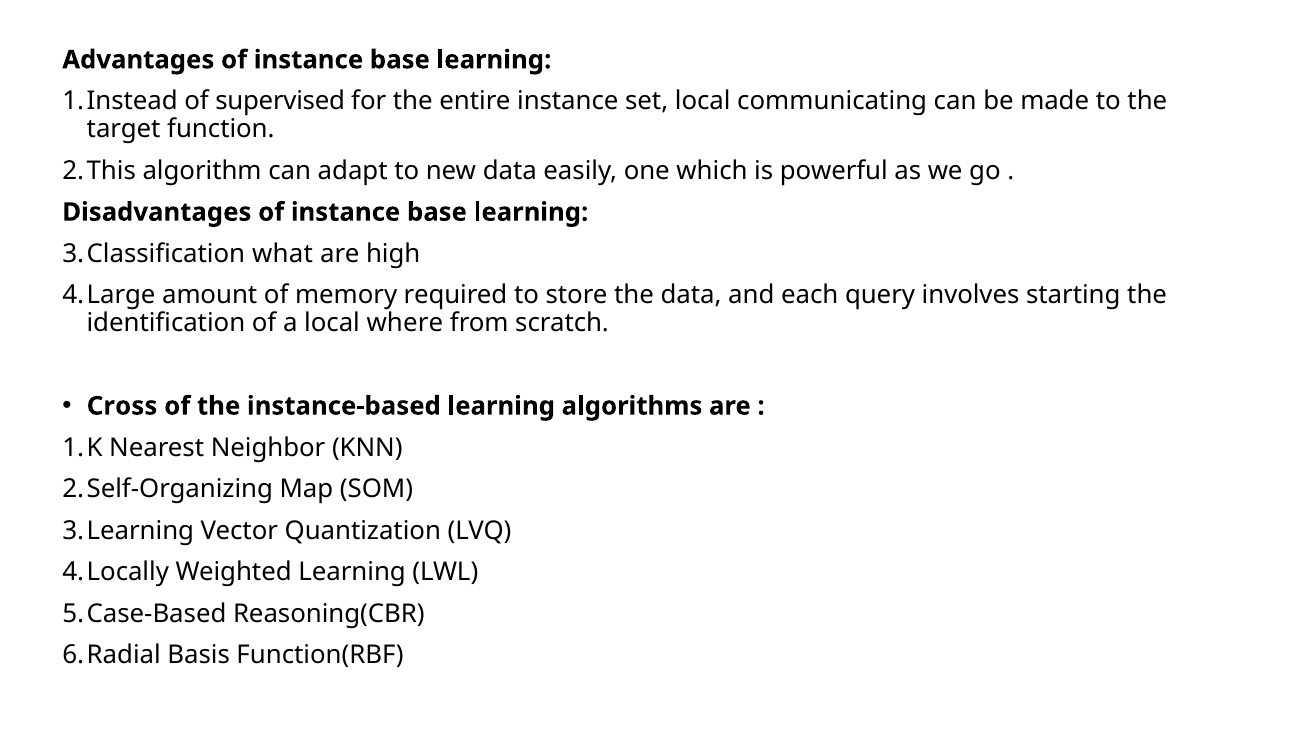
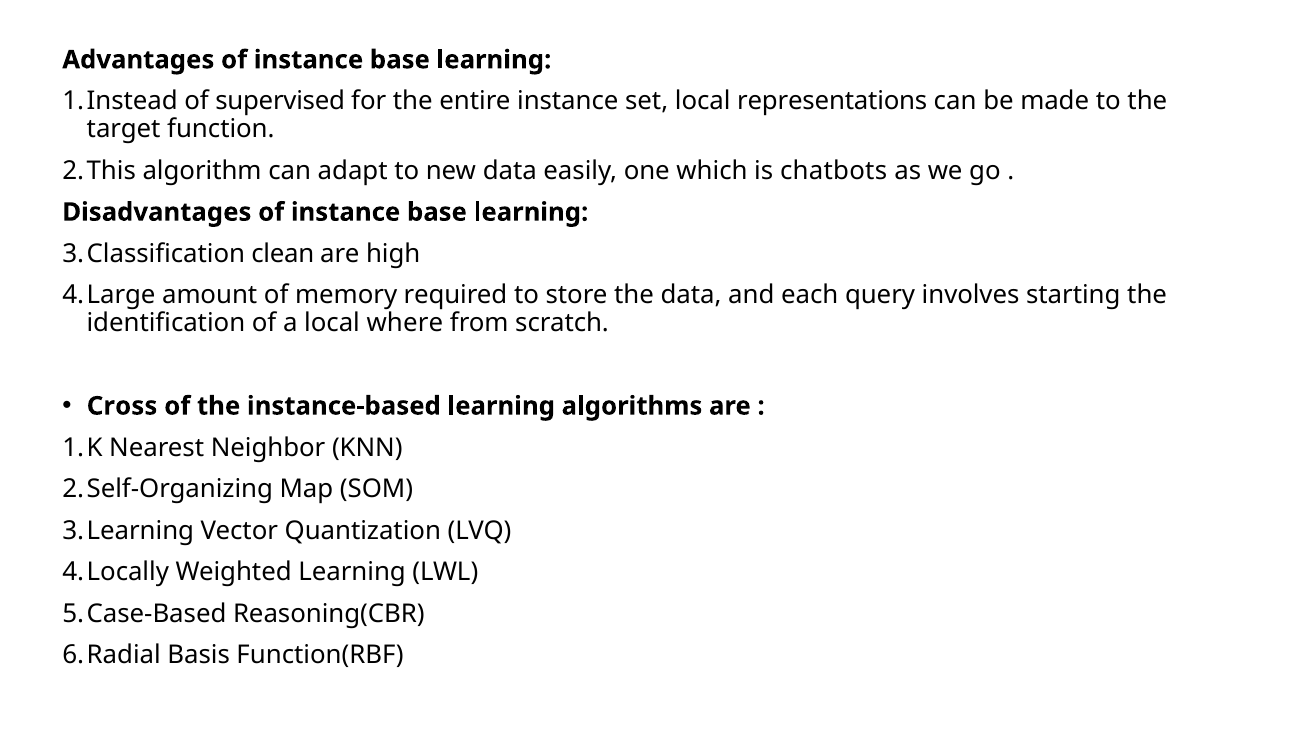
communicating: communicating -> representations
powerful: powerful -> chatbots
what: what -> clean
